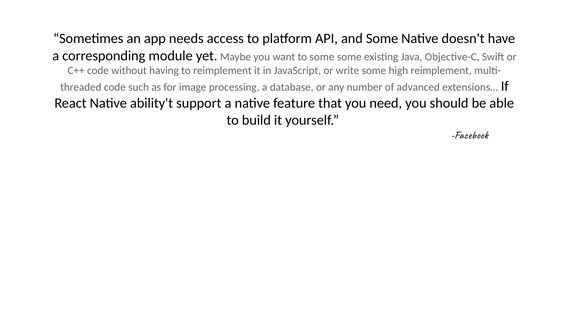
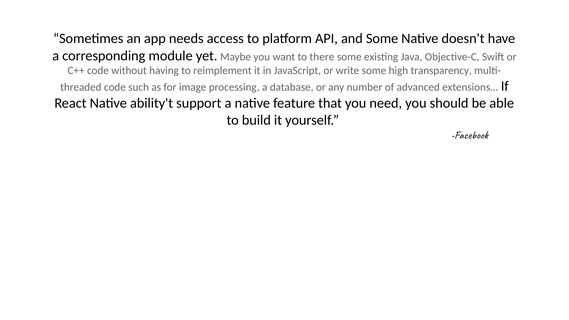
to some: some -> there
high reimplement: reimplement -> transparency
